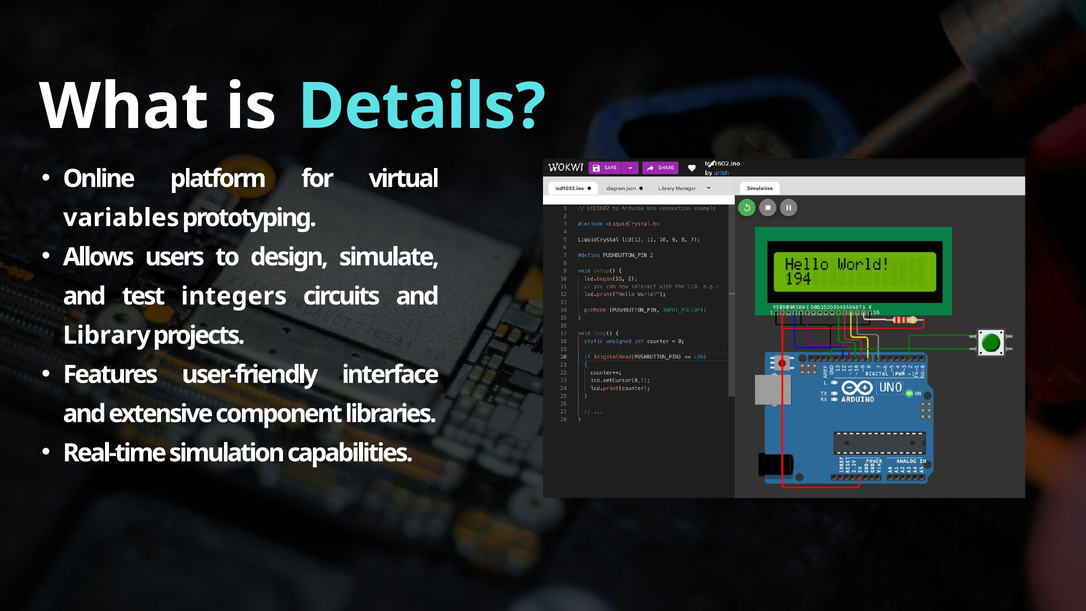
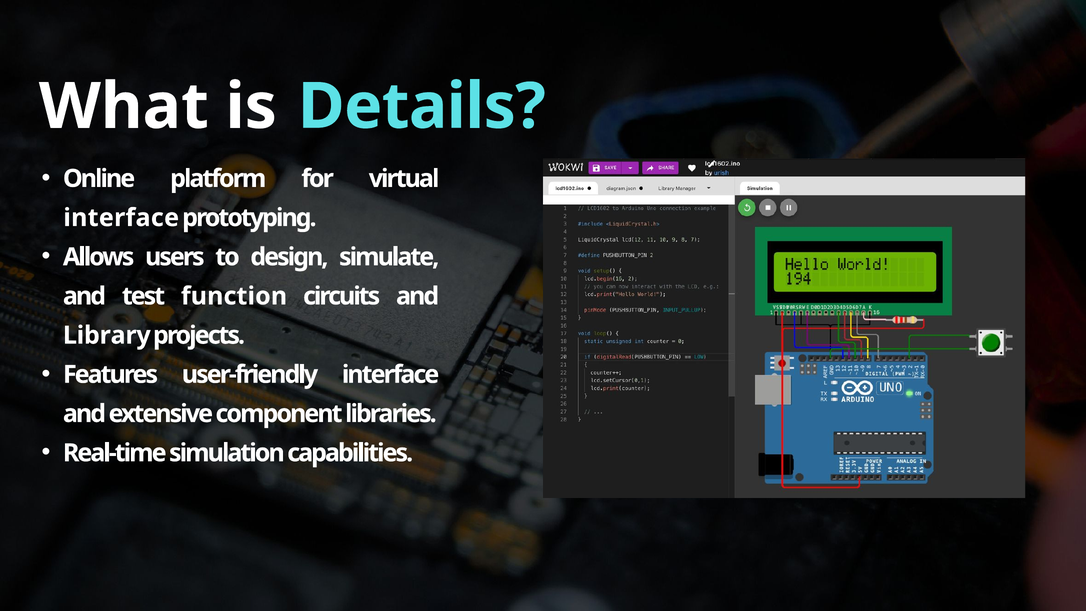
variables at (121, 218): variables -> interface
integers: integers -> function
